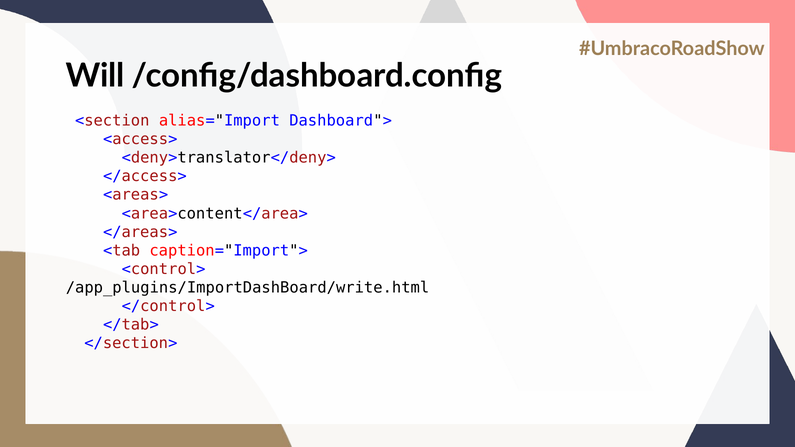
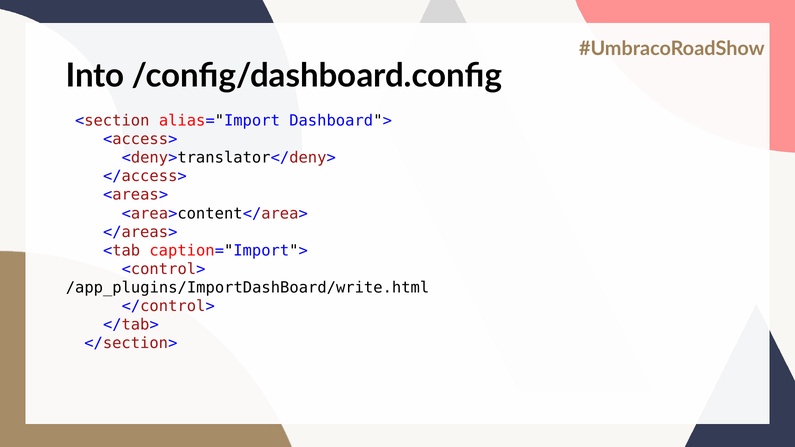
Will: Will -> Into
